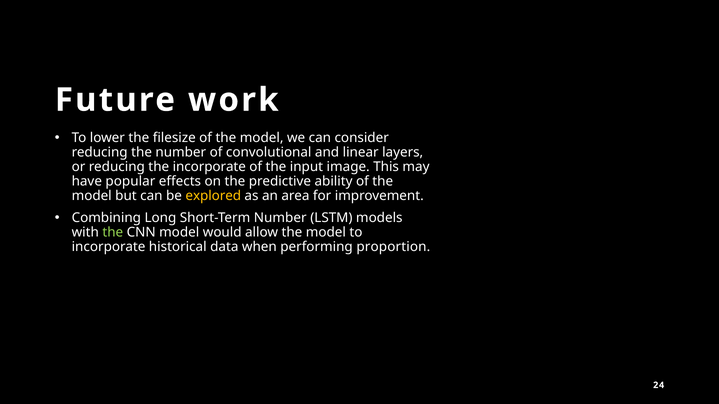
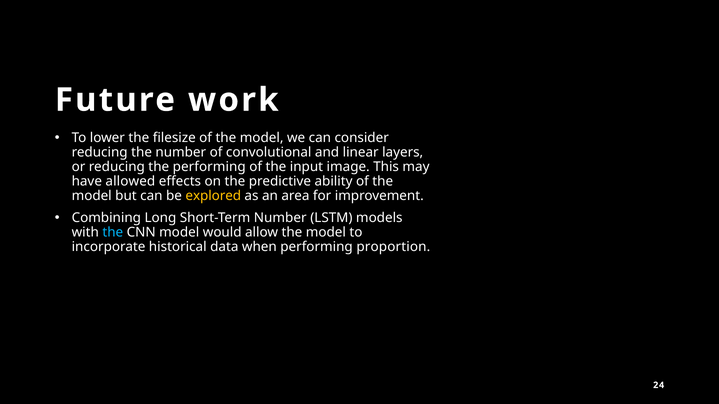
the incorporate: incorporate -> performing
popular: popular -> allowed
the at (113, 233) colour: light green -> light blue
